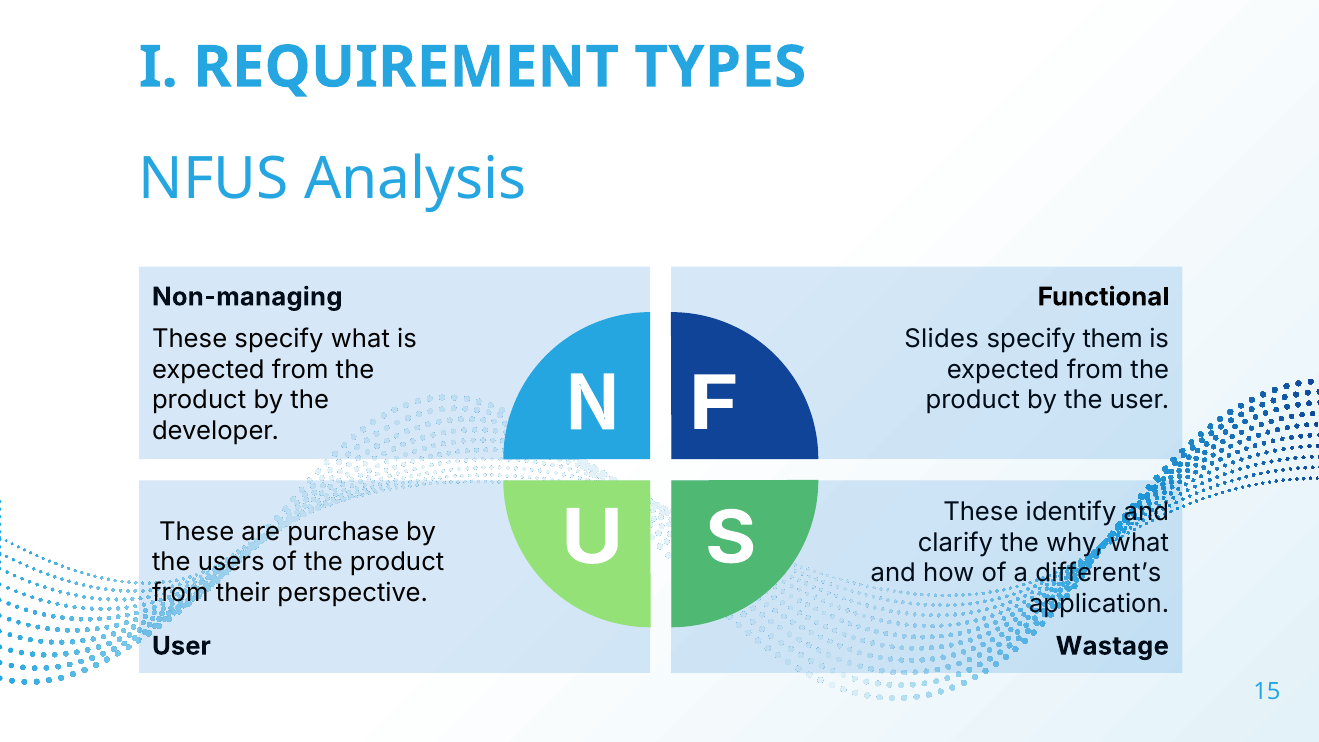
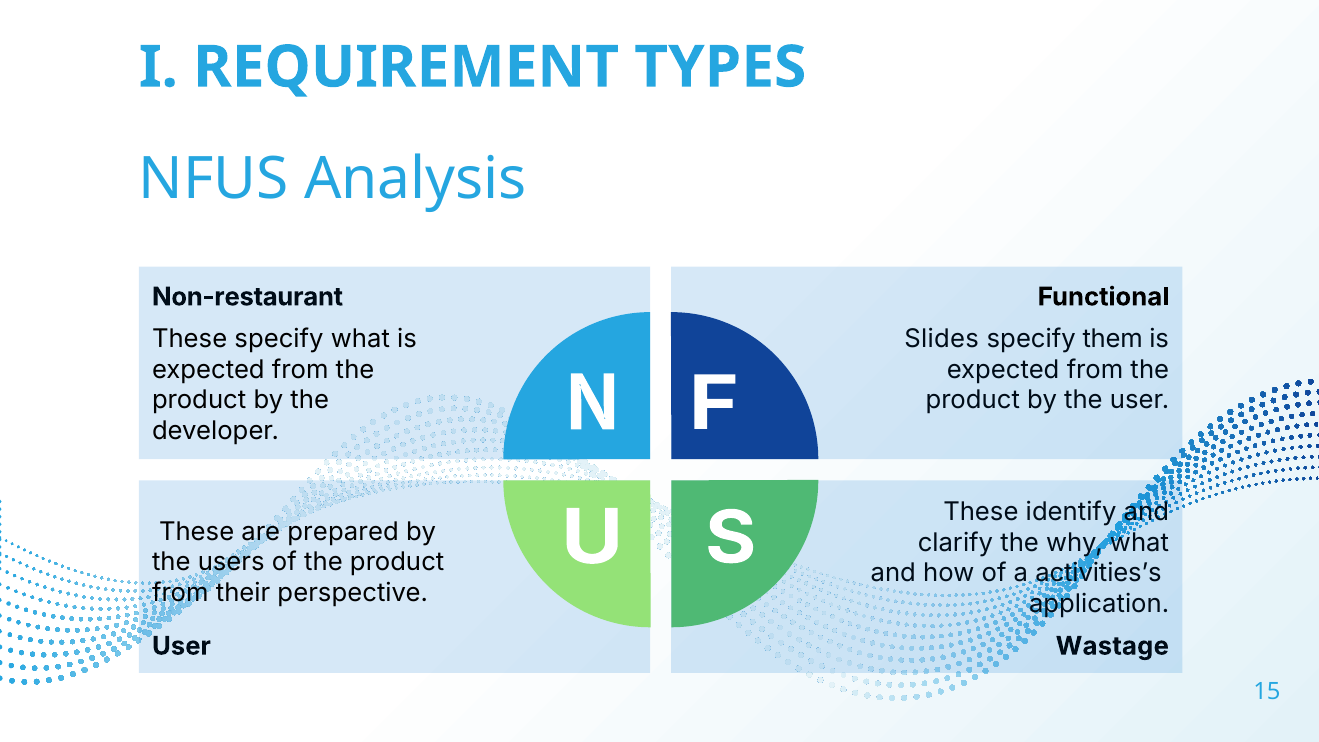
Non-managing: Non-managing -> Non-restaurant
purchase: purchase -> prepared
different’s: different’s -> activities’s
